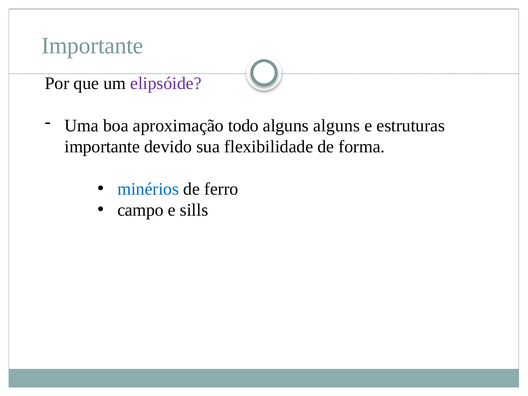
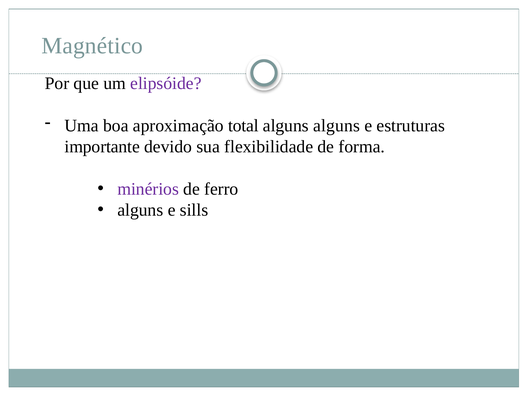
Importante at (92, 46): Importante -> Magnético
todo: todo -> total
minérios colour: blue -> purple
campo at (140, 210): campo -> alguns
